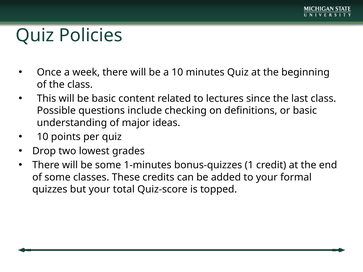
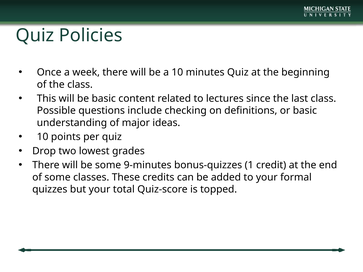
1-minutes: 1-minutes -> 9-minutes
